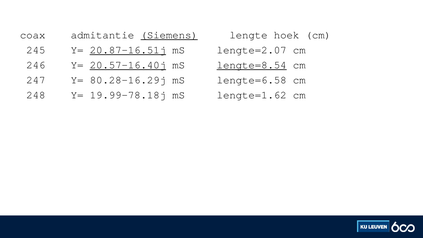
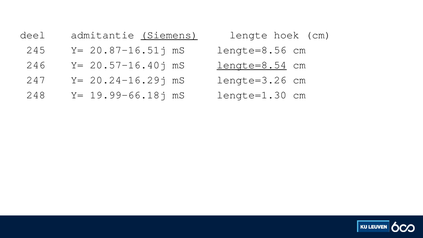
coax: coax -> deel
20.87-16.51j underline: present -> none
lengte=2.07: lengte=2.07 -> lengte=8.56
20.57-16.40j underline: present -> none
80.28-16.29j: 80.28-16.29j -> 20.24-16.29j
lengte=6.58: lengte=6.58 -> lengte=3.26
19.99-78.18j: 19.99-78.18j -> 19.99-66.18j
lengte=1.62: lengte=1.62 -> lengte=1.30
